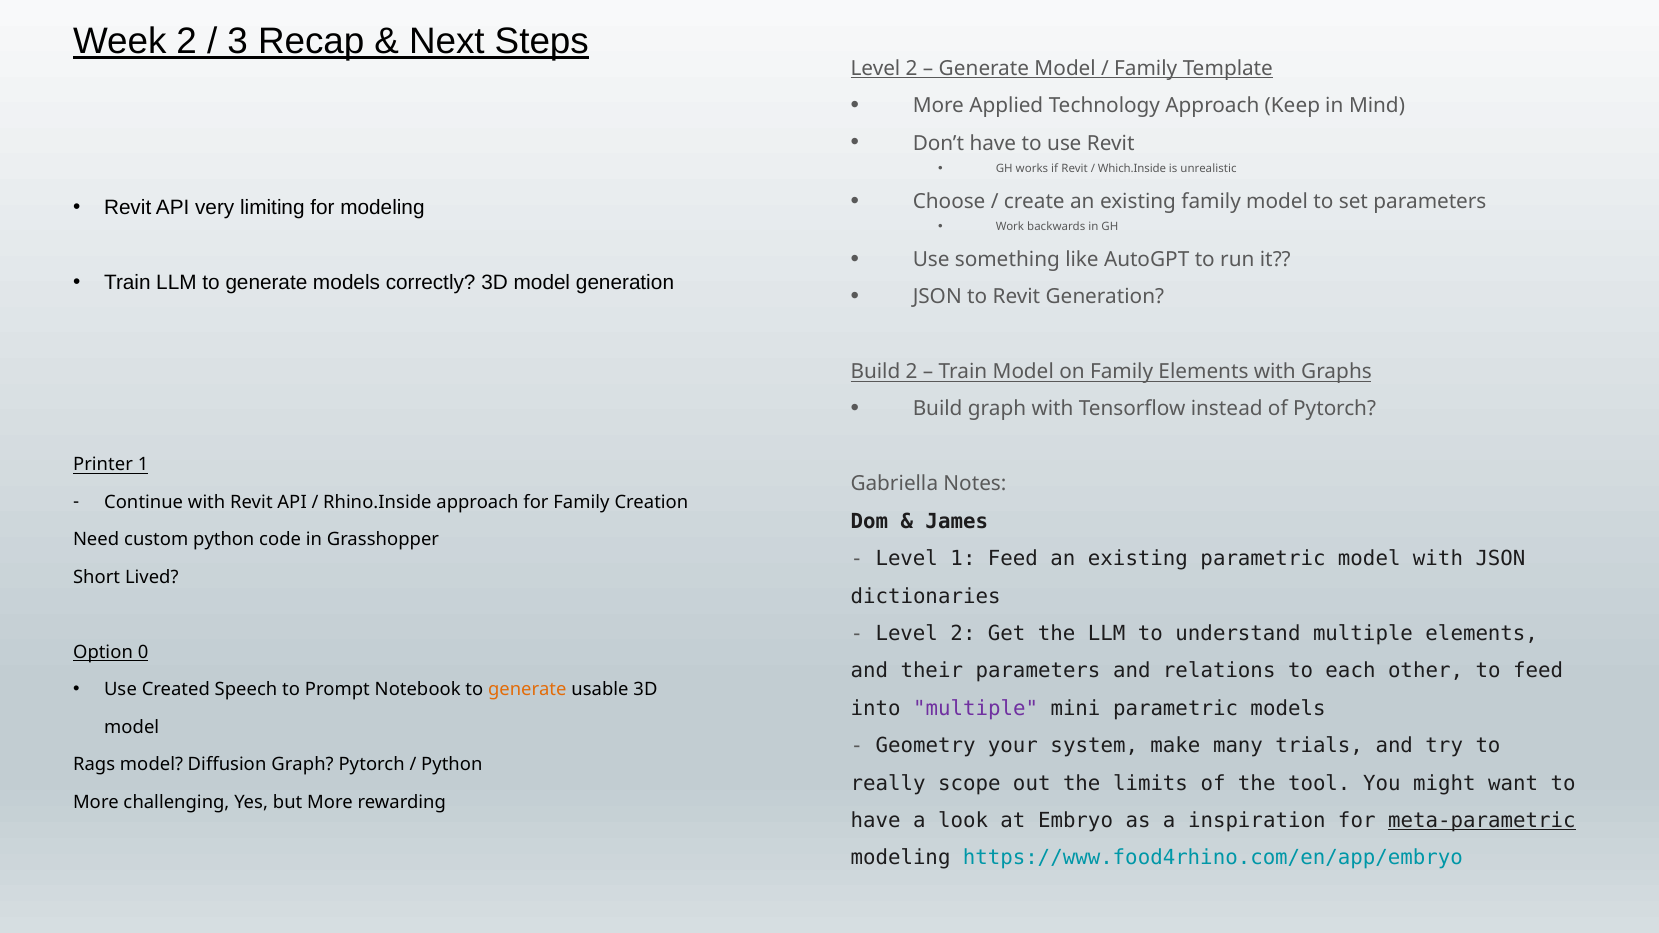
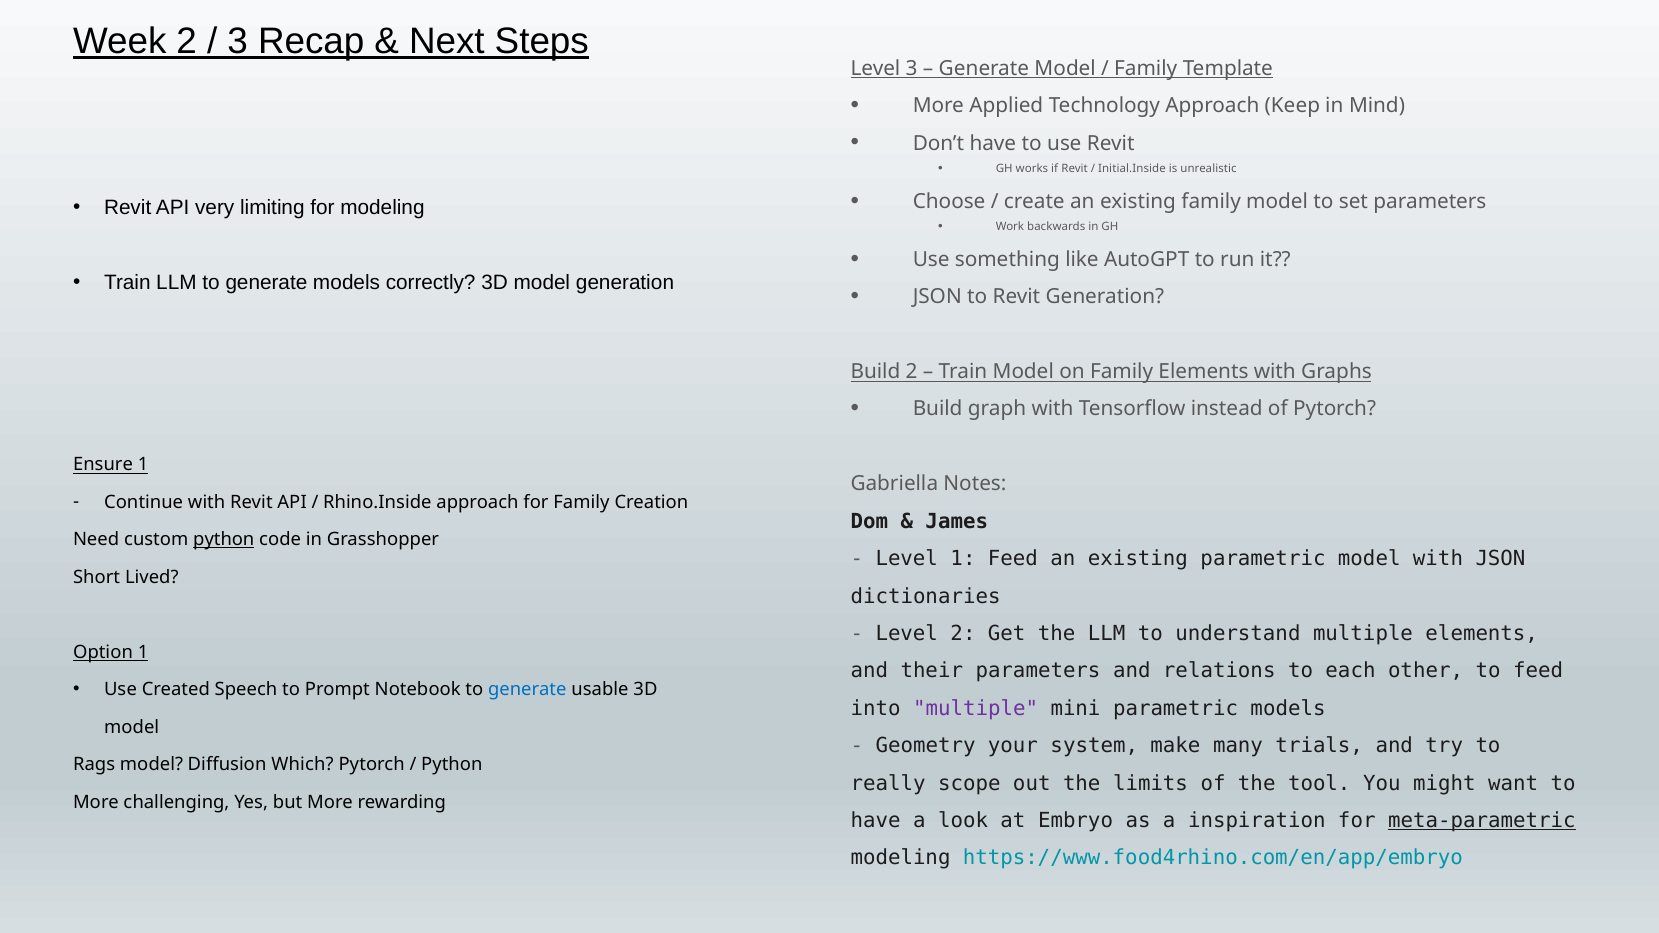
2 at (912, 69): 2 -> 3
Which.Inside: Which.Inside -> Initial.Inside
Printer: Printer -> Ensure
python at (224, 540) underline: none -> present
Option 0: 0 -> 1
generate at (527, 690) colour: orange -> blue
Diffusion Graph: Graph -> Which
